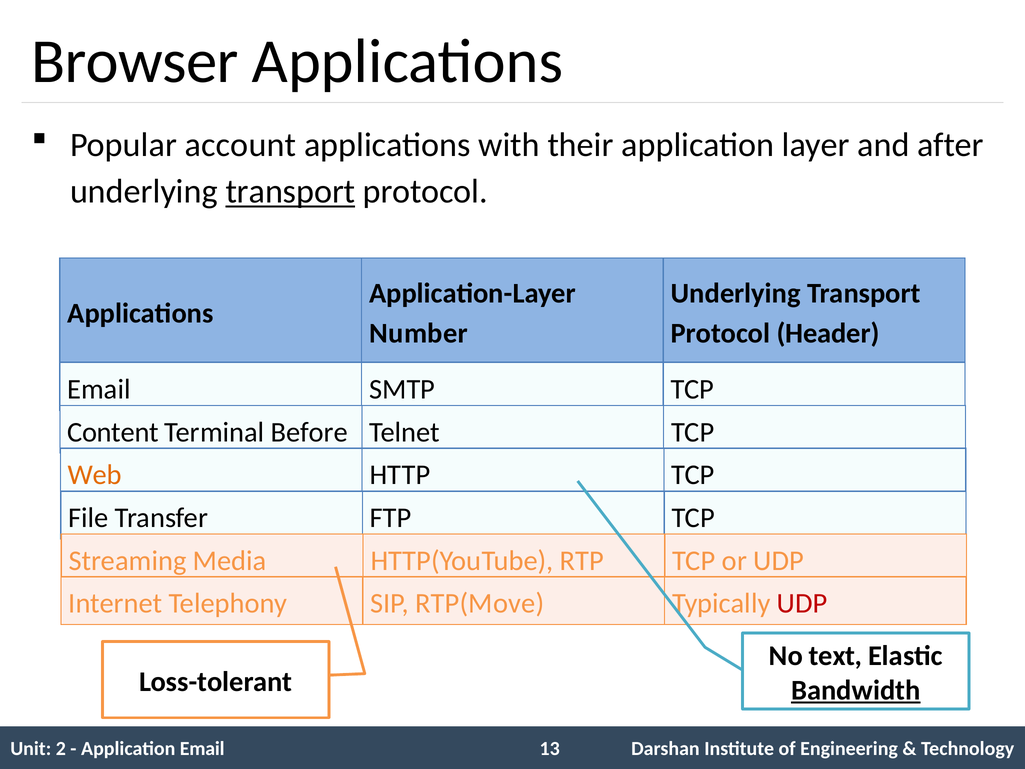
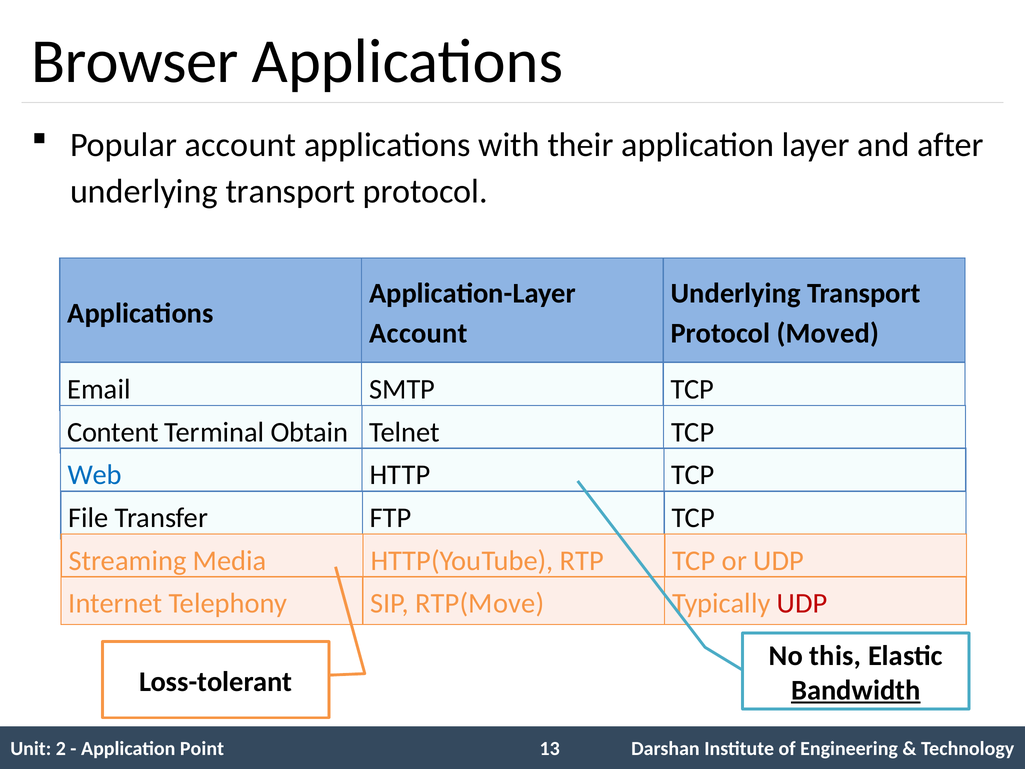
transport at (290, 192) underline: present -> none
Number at (419, 333): Number -> Account
Header: Header -> Moved
Before: Before -> Obtain
Web colour: orange -> blue
text: text -> this
Application Email: Email -> Point
